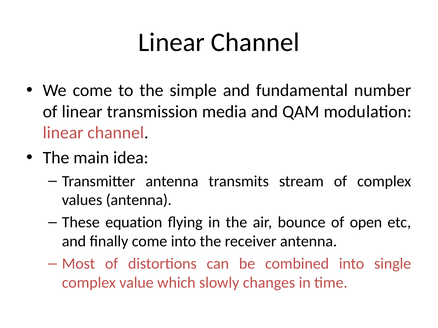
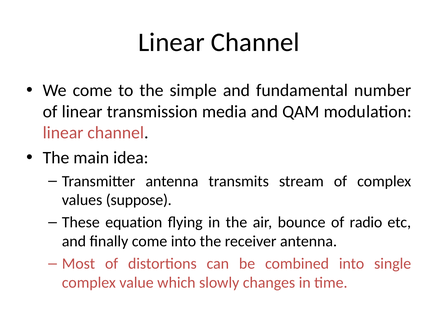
values antenna: antenna -> suppose
open: open -> radio
